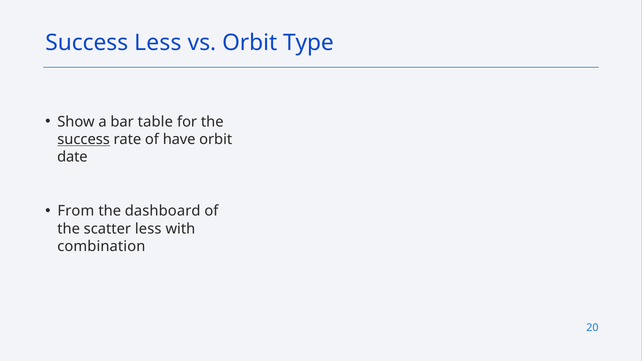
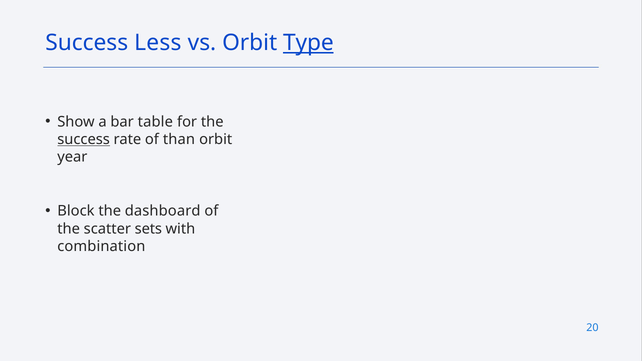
Type underline: none -> present
have: have -> than
date: date -> year
From: From -> Block
scatter less: less -> sets
